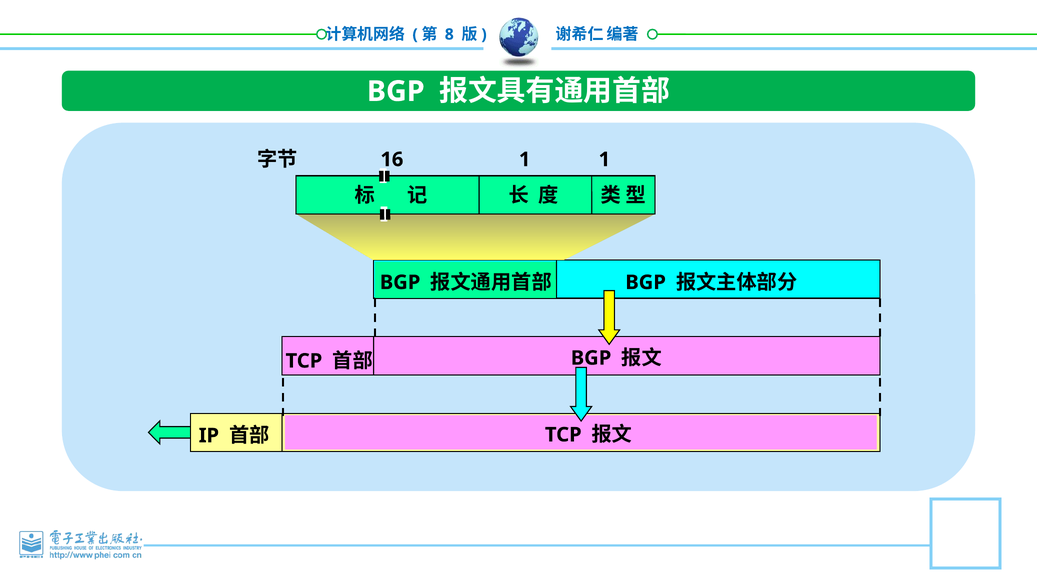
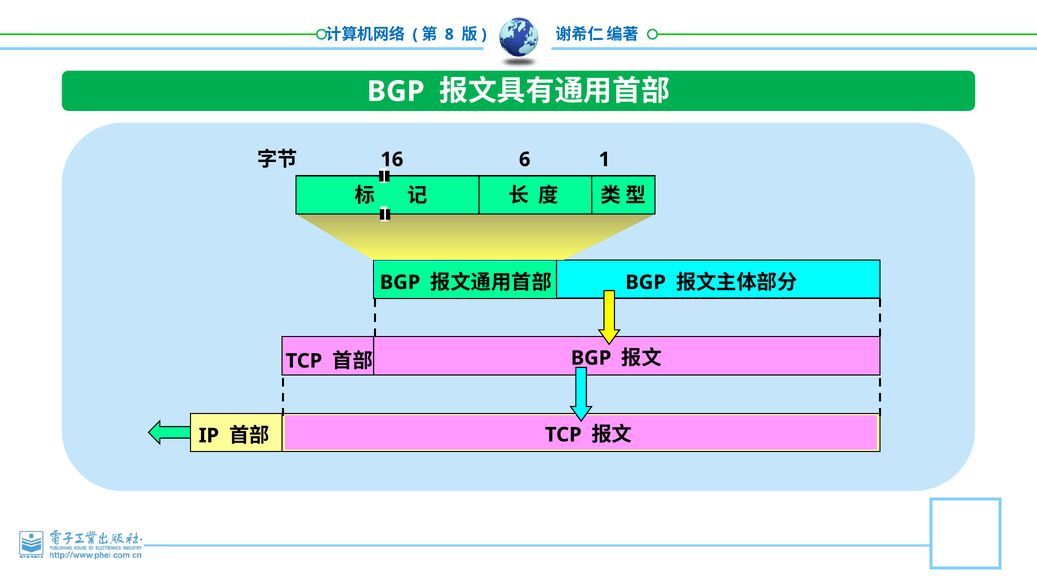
1 at (525, 159): 1 -> 6
